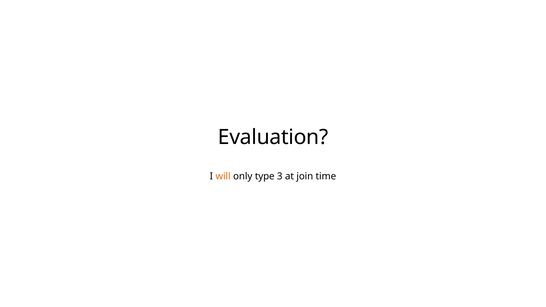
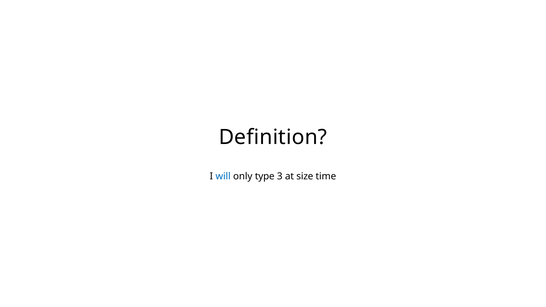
Evaluation: Evaluation -> Definition
will colour: orange -> blue
join: join -> size
